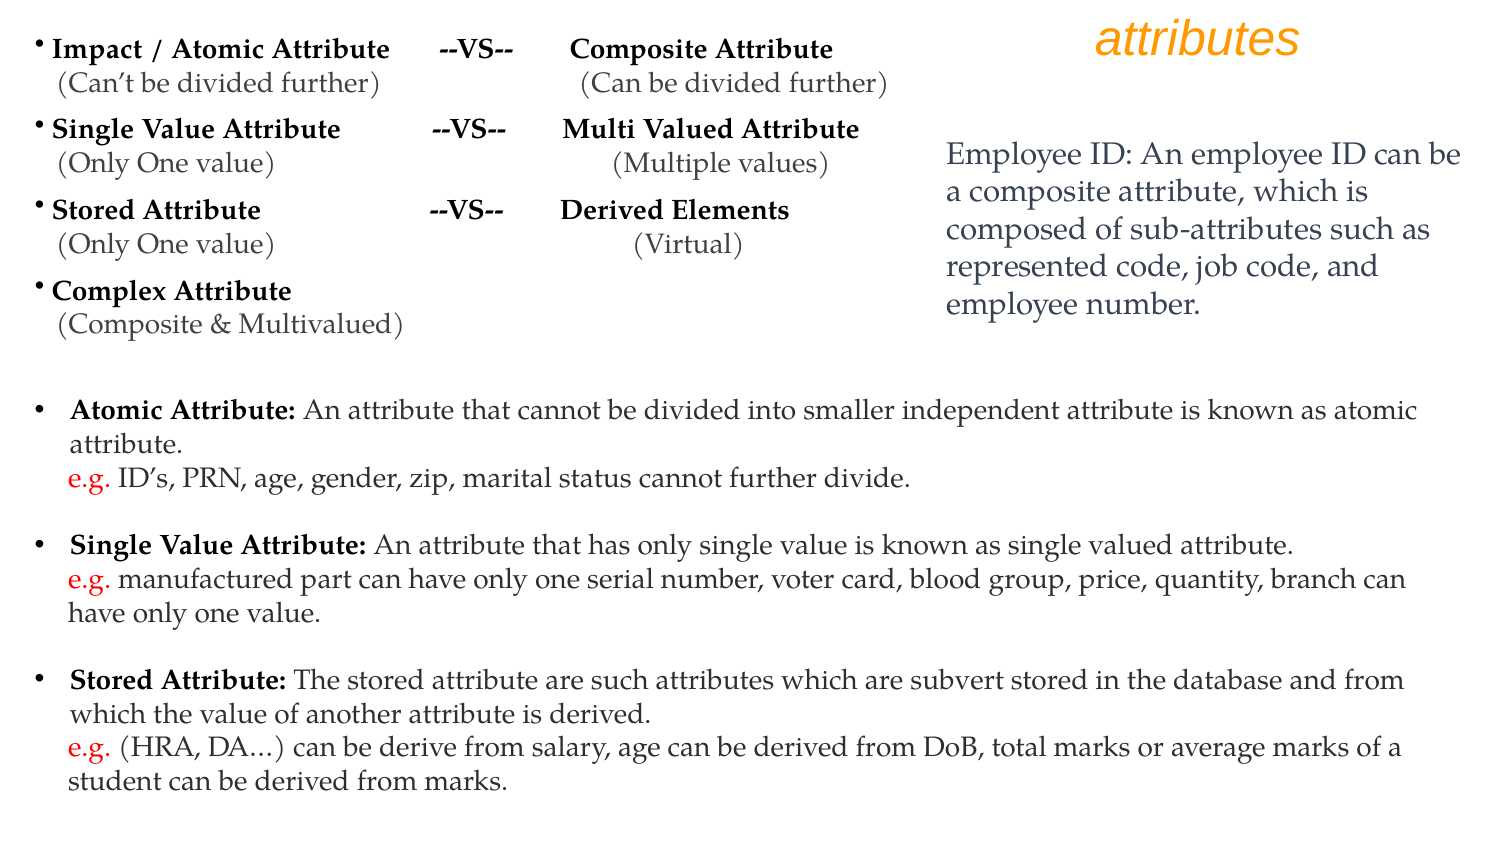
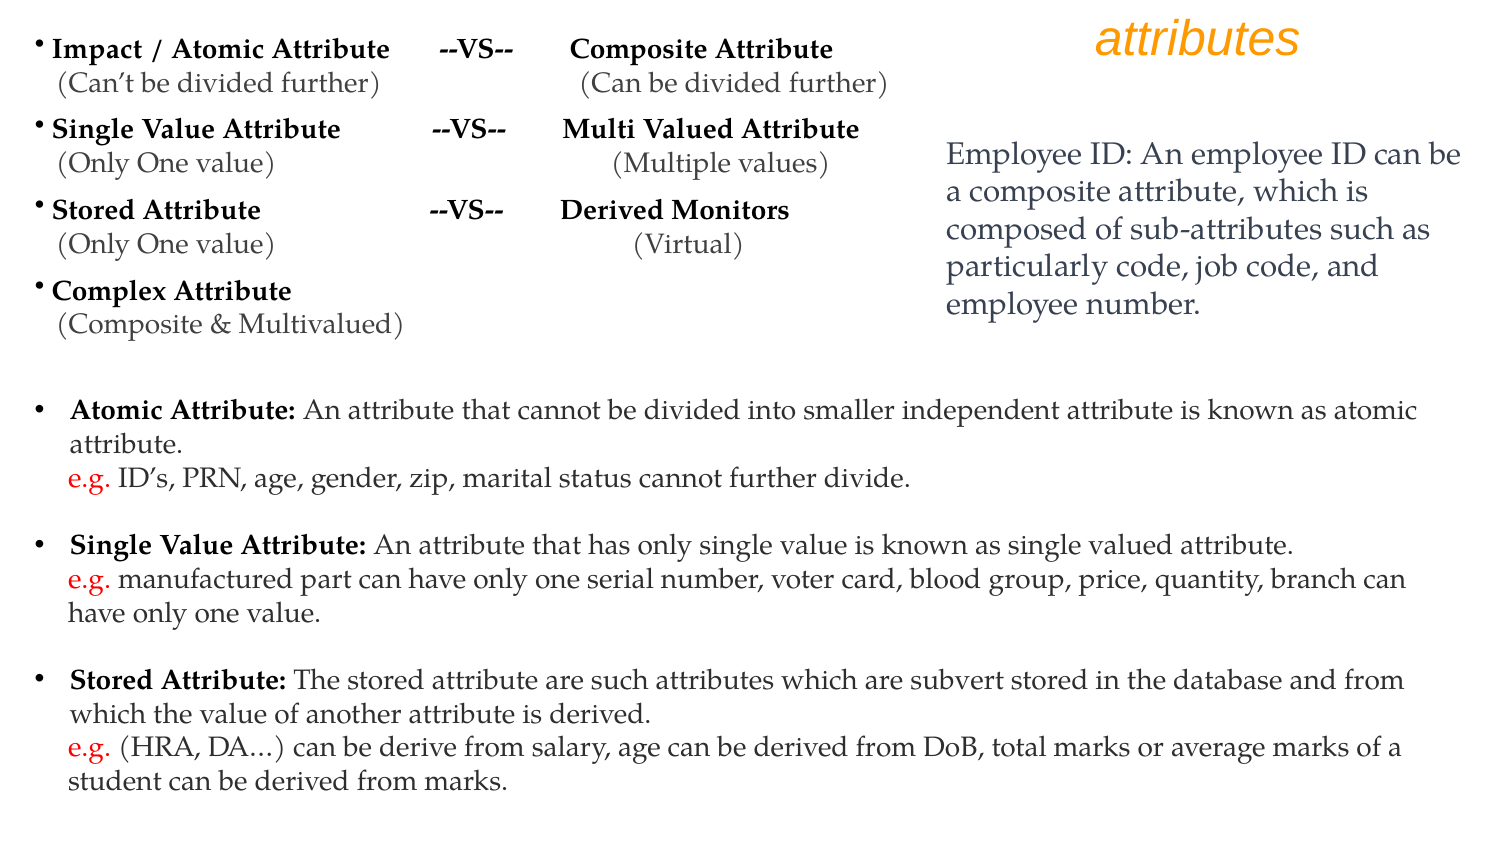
Elements: Elements -> Monitors
represented: represented -> particularly
